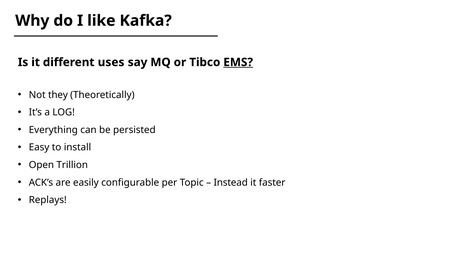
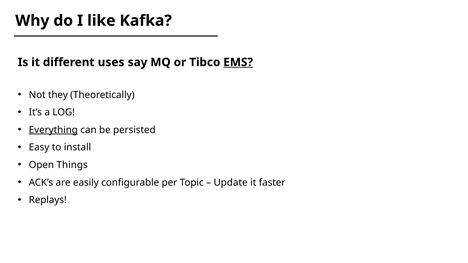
Everything underline: none -> present
Trillion: Trillion -> Things
Instead: Instead -> Update
